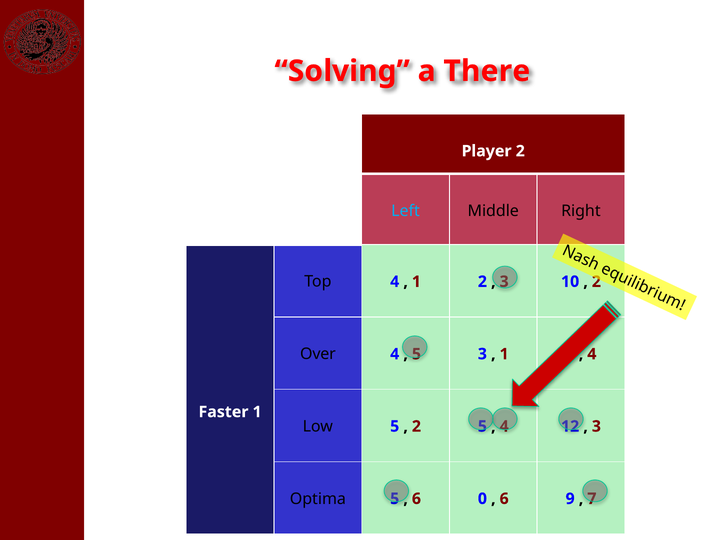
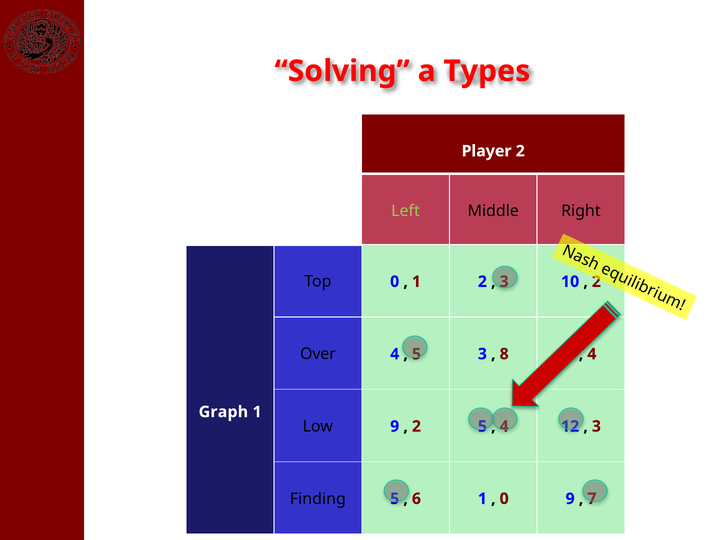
There: There -> Types
Left colour: light blue -> light green
Top 4: 4 -> 0
1 at (504, 355): 1 -> 8
Faster: Faster -> Graph
Low 5: 5 -> 9
Optima: Optima -> Finding
6 0: 0 -> 1
6 at (504, 499): 6 -> 0
